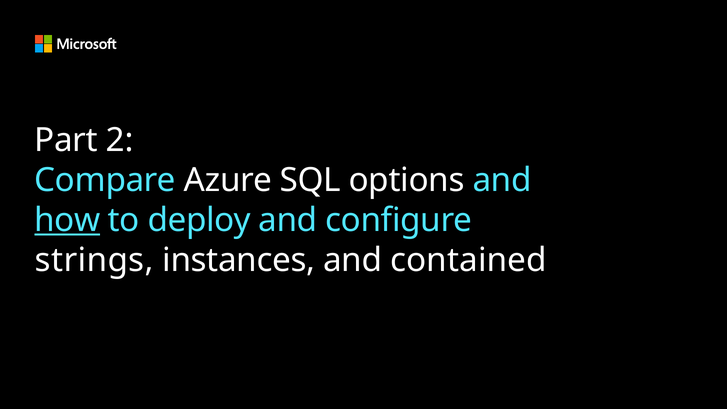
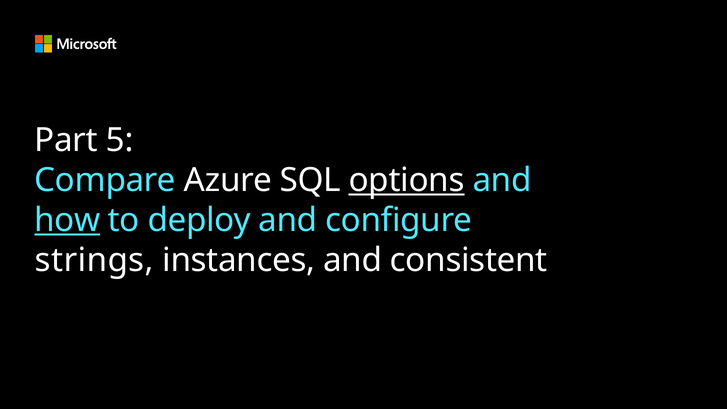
2: 2 -> 5
options underline: none -> present
contained: contained -> consistent
